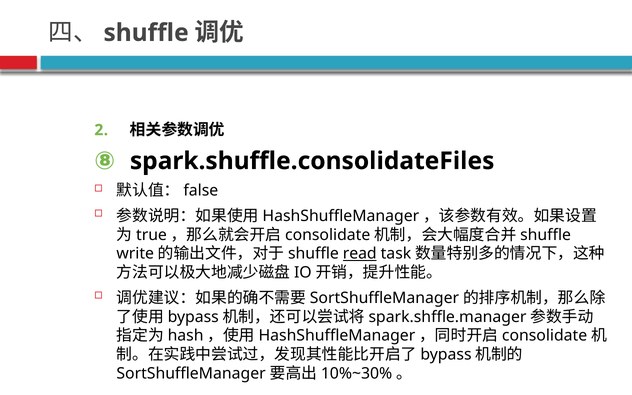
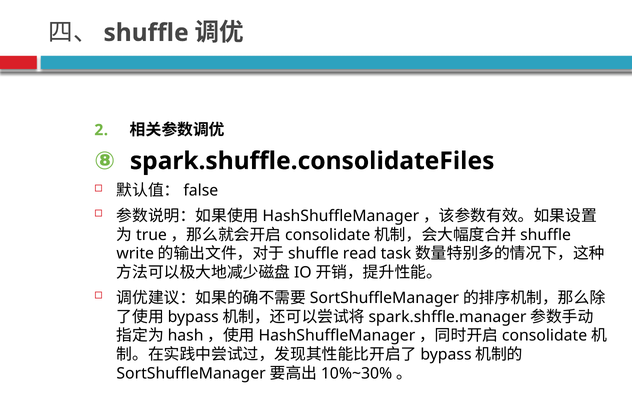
read underline: present -> none
